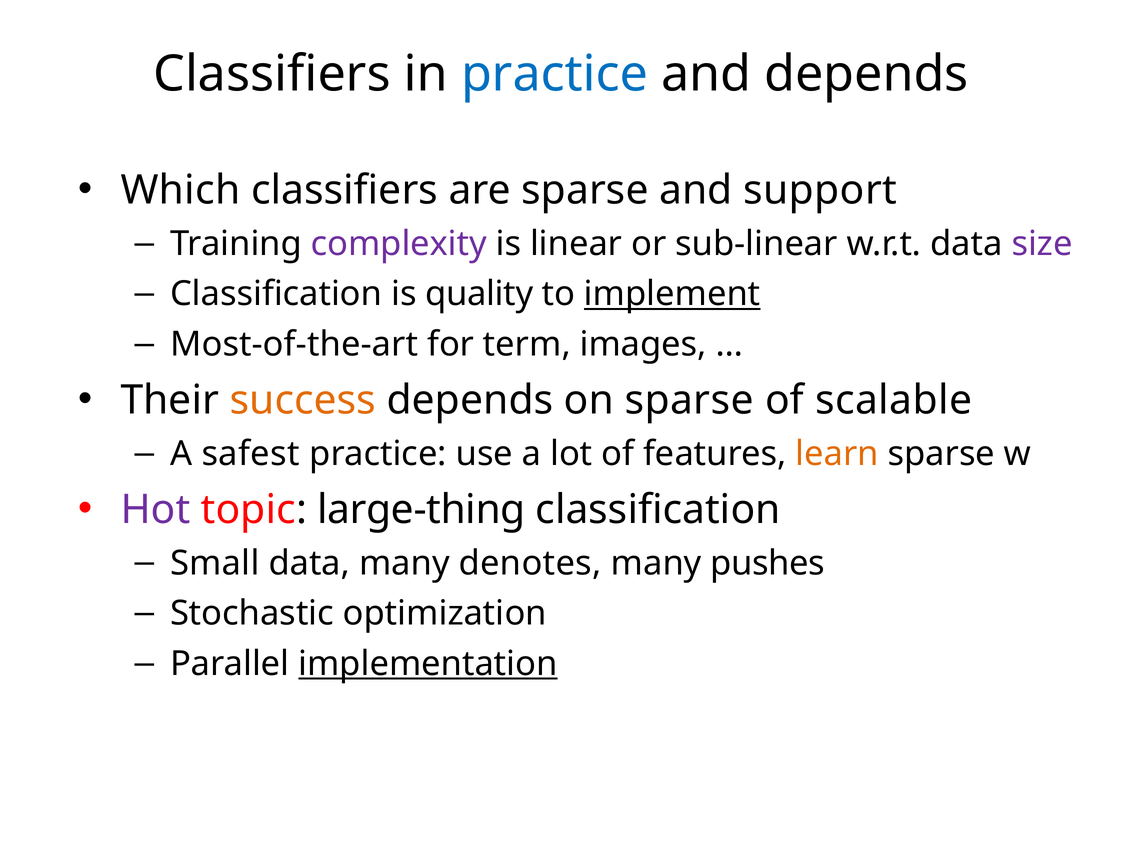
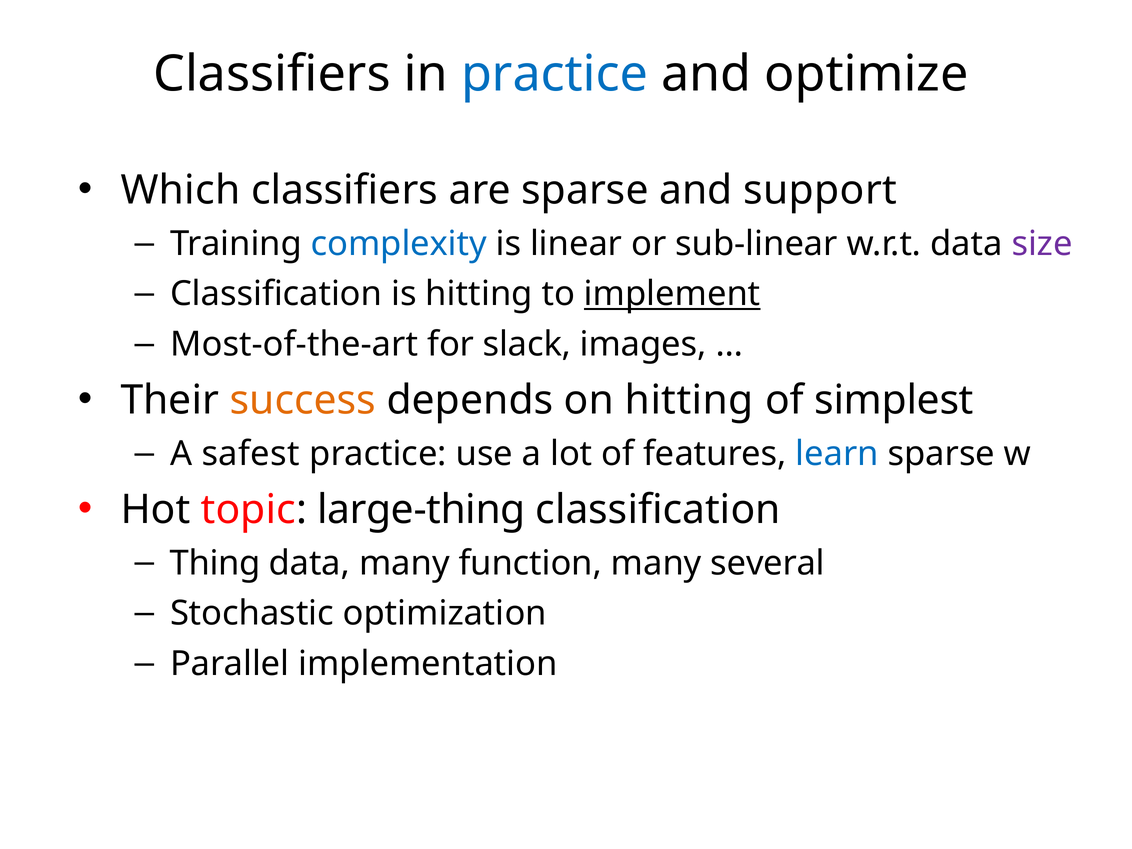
and depends: depends -> optimize
complexity colour: purple -> blue
is quality: quality -> hitting
term: term -> slack
on sparse: sparse -> hitting
scalable: scalable -> simplest
learn colour: orange -> blue
Hot colour: purple -> black
Small: Small -> Thing
denotes: denotes -> function
pushes: pushes -> several
implementation underline: present -> none
